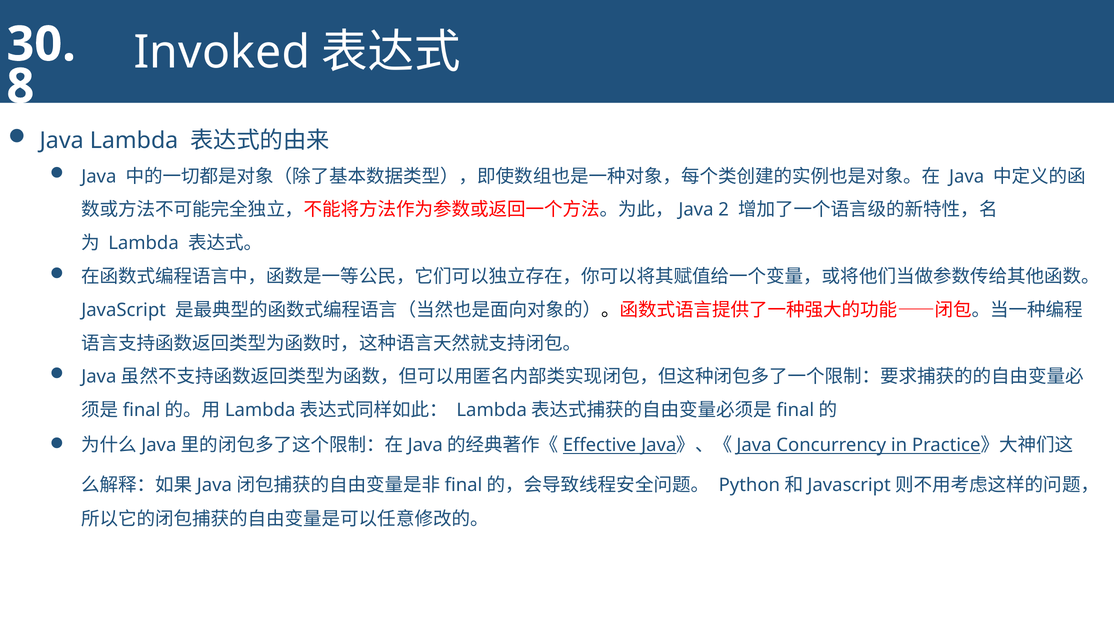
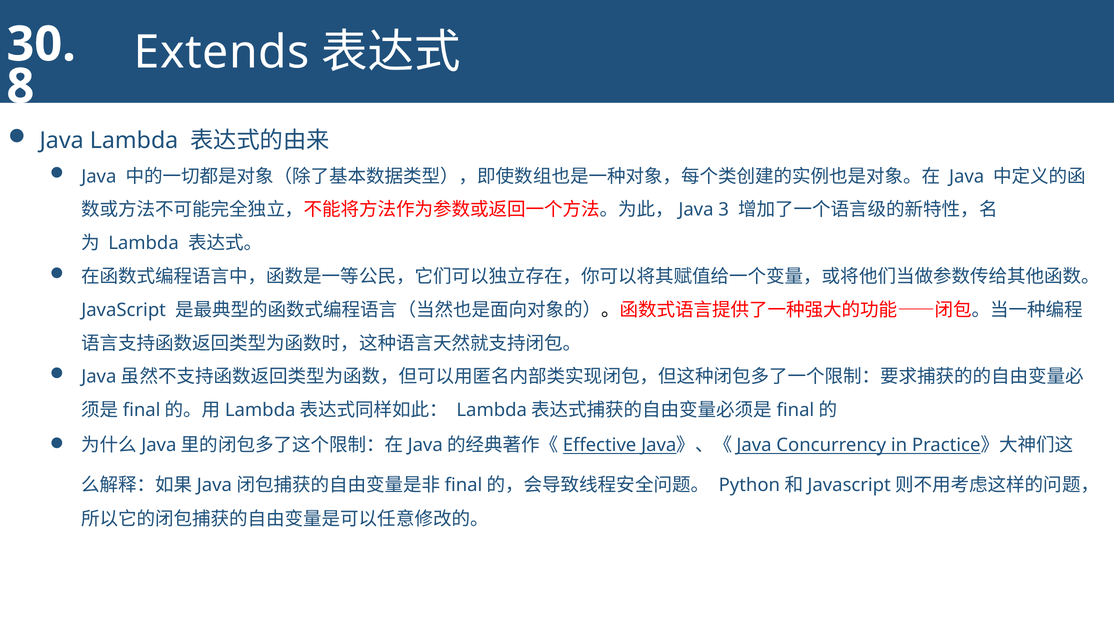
Invoked: Invoked -> Extends
2: 2 -> 3
